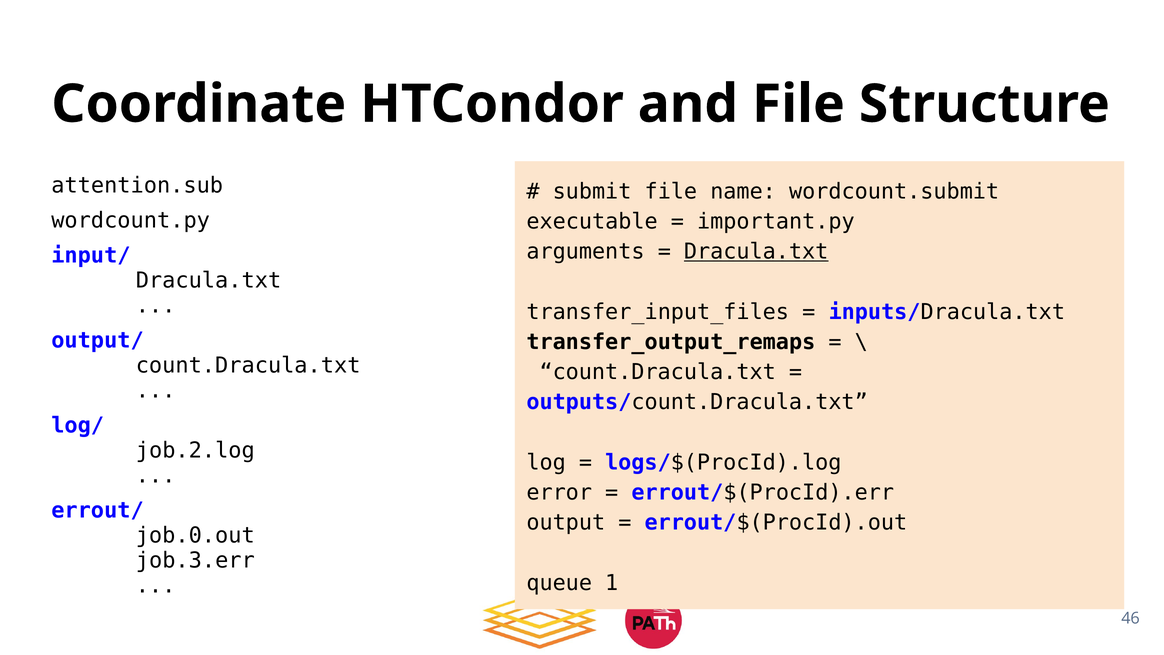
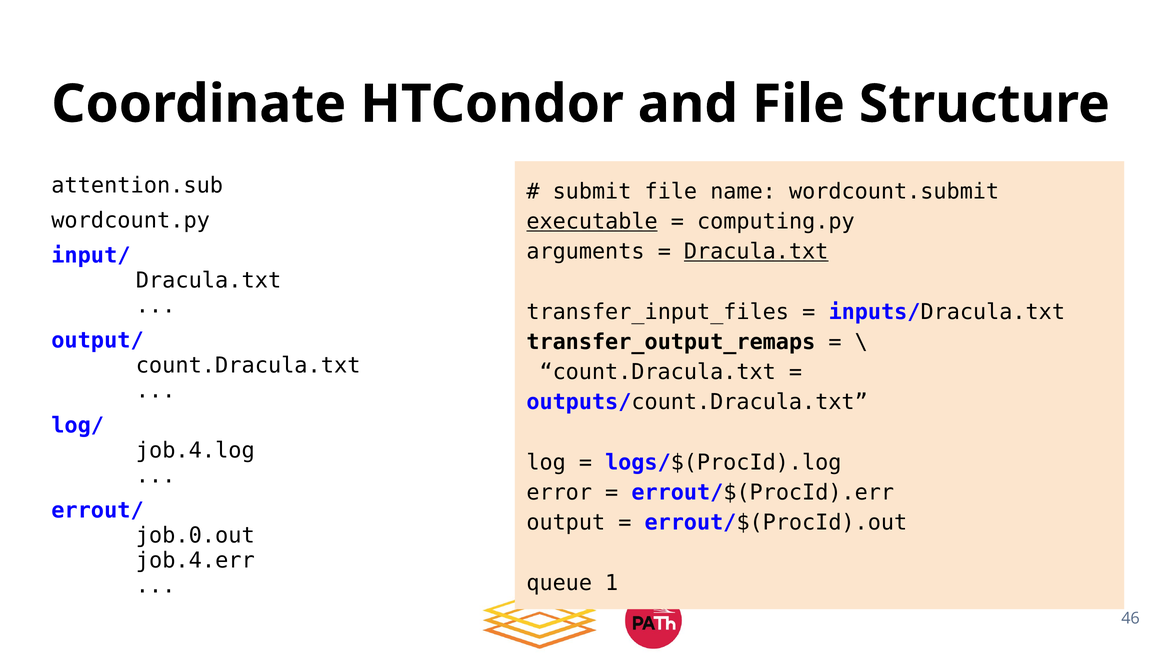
executable underline: none -> present
important.py: important.py -> computing.py
job.2.log: job.2.log -> job.4.log
job.3.err: job.3.err -> job.4.err
